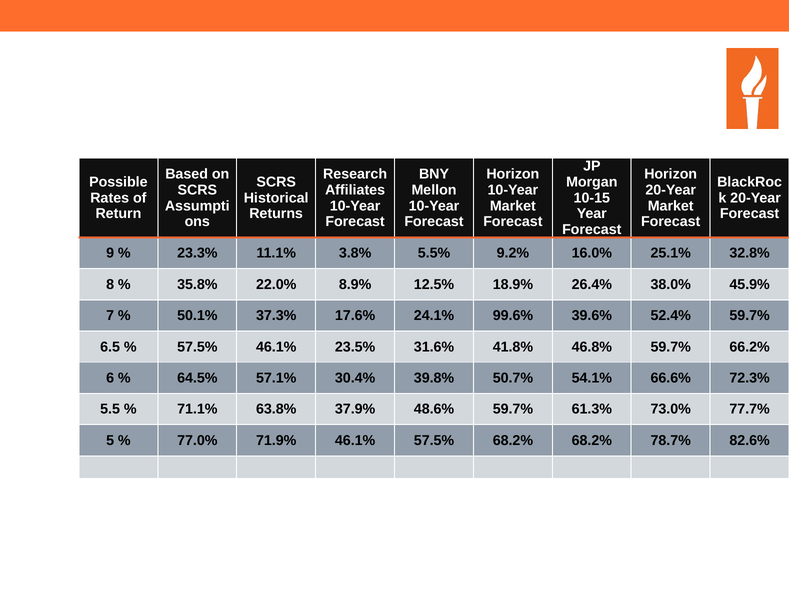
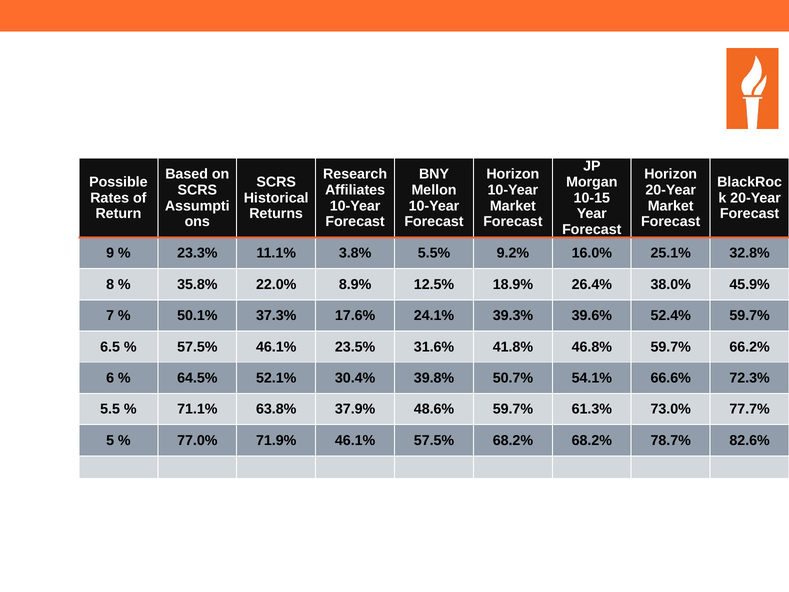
99.6%: 99.6% -> 39.3%
57.1%: 57.1% -> 52.1%
